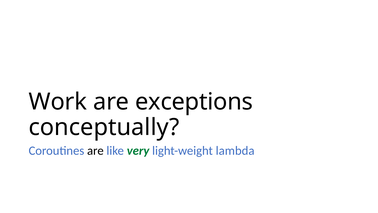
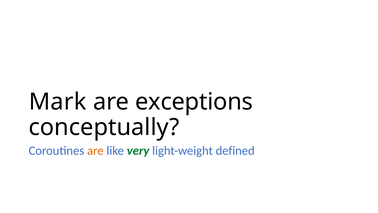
Work: Work -> Mark
are at (95, 150) colour: black -> orange
lambda: lambda -> defined
